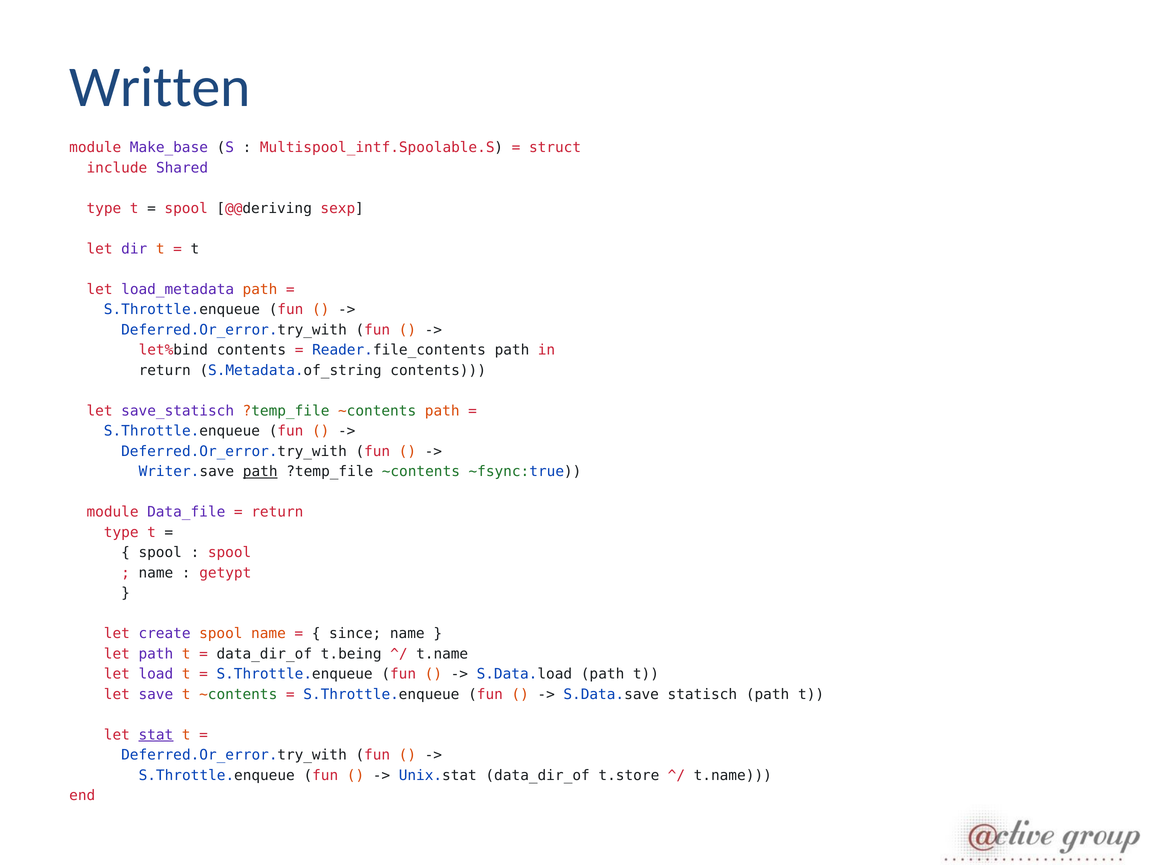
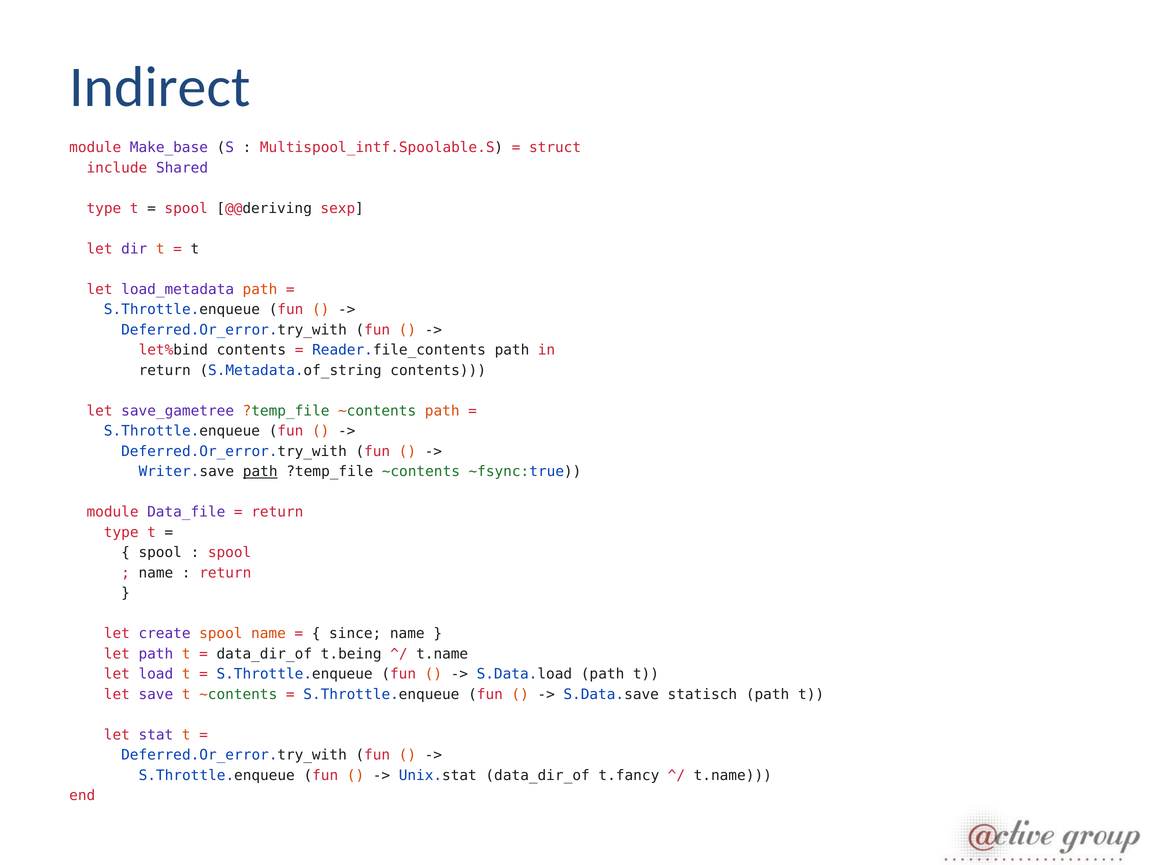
Written: Written -> Indirect
save_statisch: save_statisch -> save_gametree
getypt at (225, 573): getypt -> return
stat underline: present -> none
t.store: t.store -> t.fancy
